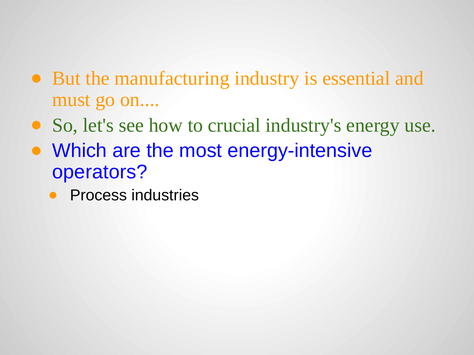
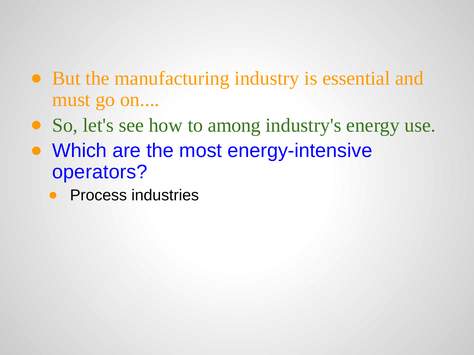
crucial: crucial -> among
